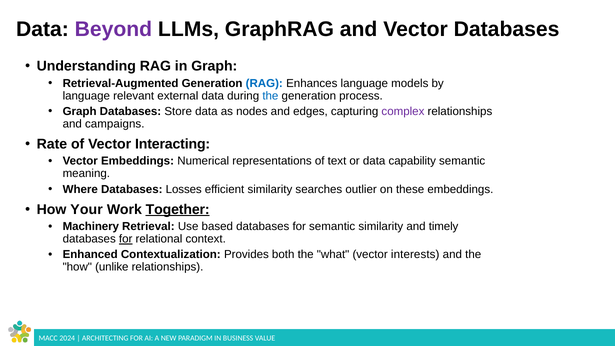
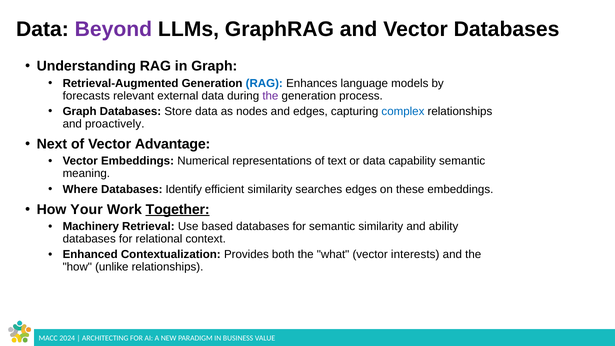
language at (86, 96): language -> forecasts
the at (270, 96) colour: blue -> purple
complex colour: purple -> blue
campaigns: campaigns -> proactively
Rate: Rate -> Next
Interacting: Interacting -> Advantage
Losses: Losses -> Identify
searches outlier: outlier -> edges
timely: timely -> ability
for at (126, 239) underline: present -> none
